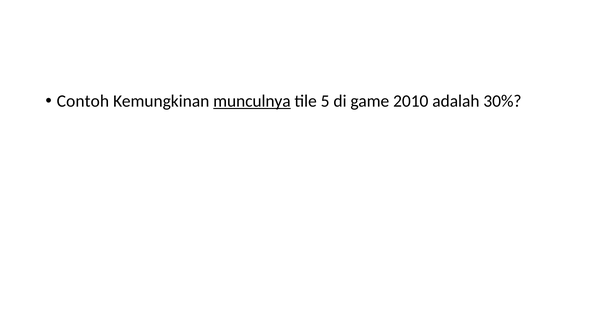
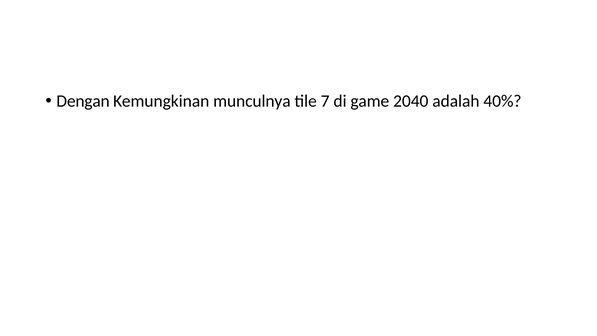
Contoh: Contoh -> Dengan
munculnya underline: present -> none
5: 5 -> 7
2010: 2010 -> 2040
30%: 30% -> 40%
